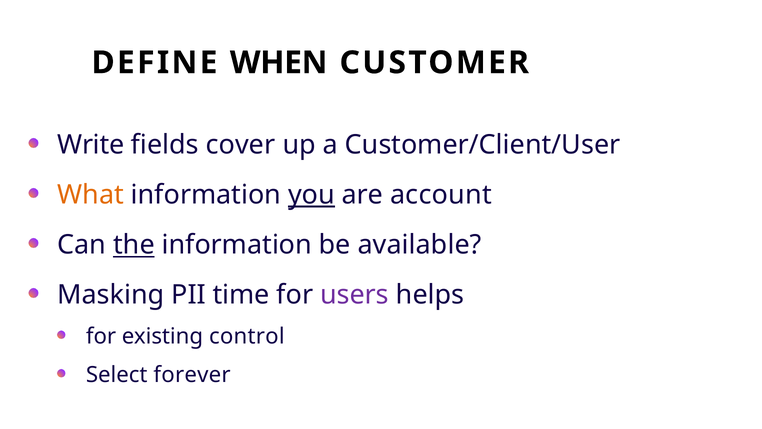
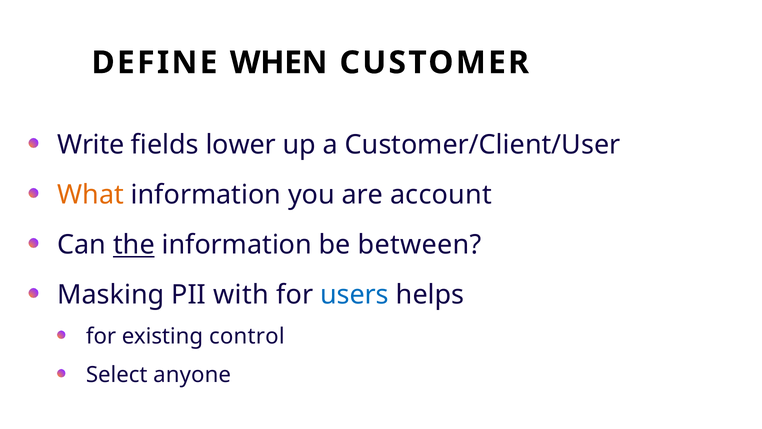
cover: cover -> lower
you underline: present -> none
available: available -> between
time: time -> with
users colour: purple -> blue
forever: forever -> anyone
